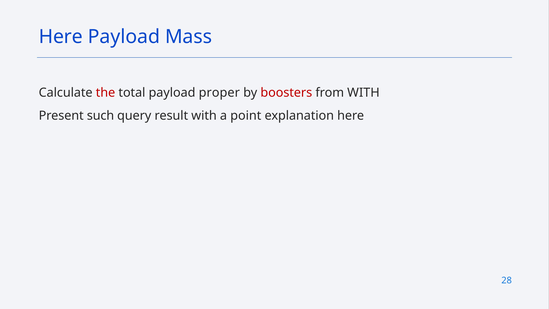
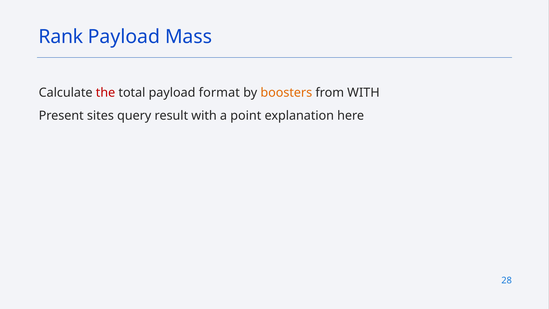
Here at (61, 37): Here -> Rank
proper: proper -> format
boosters colour: red -> orange
such: such -> sites
